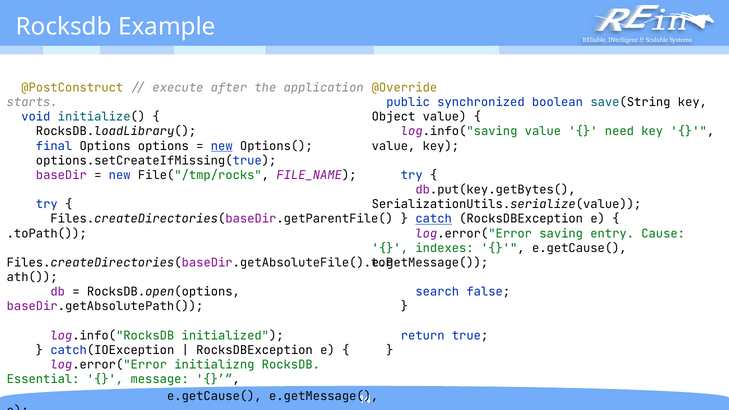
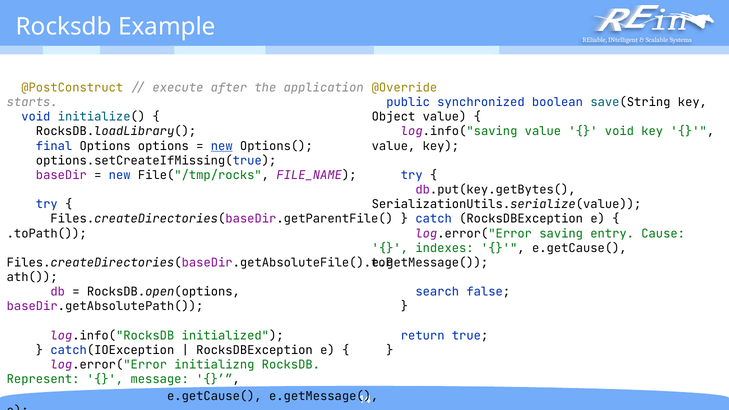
need at (619, 131): need -> void
catch underline: present -> none
Essential: Essential -> Represent
